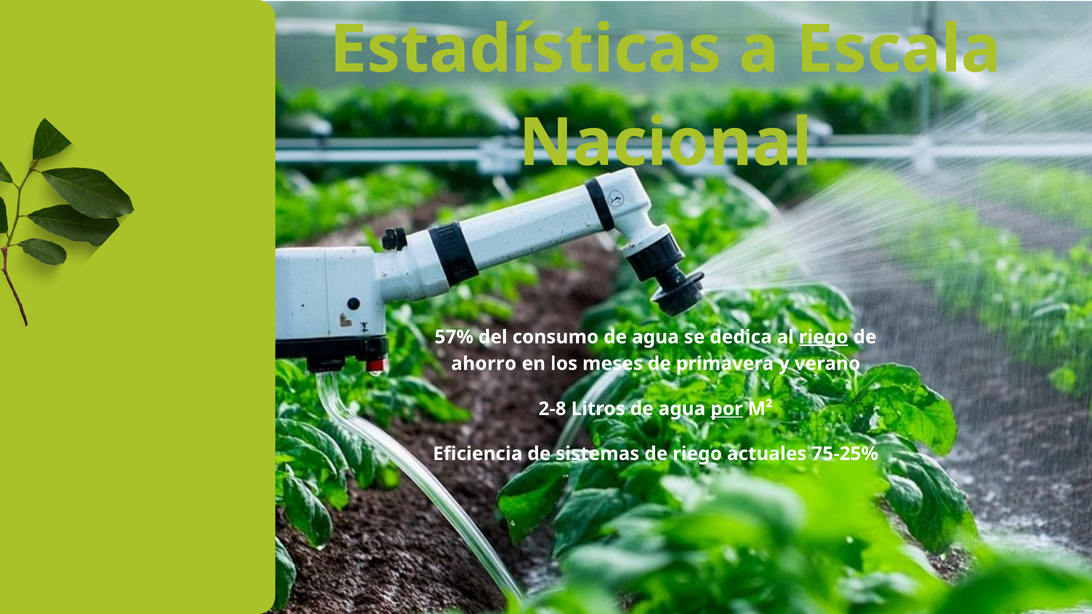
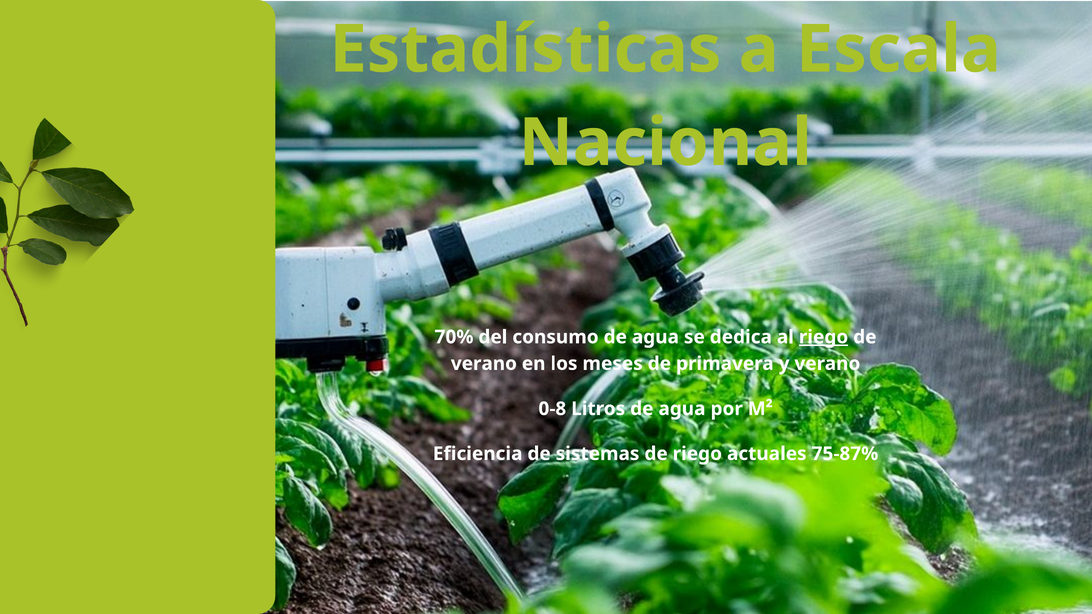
57%: 57% -> 70%
ahorro at (484, 364): ahorro -> verano
2-8: 2-8 -> 0-8
por underline: present -> none
75-25%: 75-25% -> 75-87%
